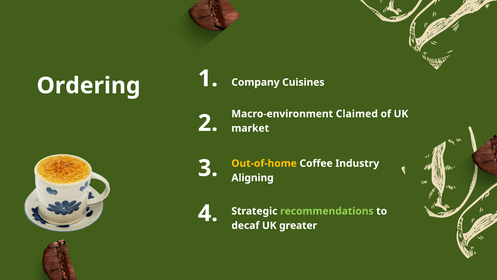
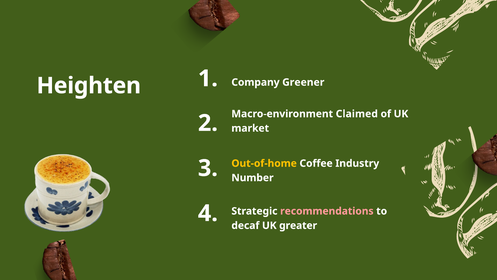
Ordering: Ordering -> Heighten
Cuisines: Cuisines -> Greener
Aligning: Aligning -> Number
recommendations colour: light green -> pink
